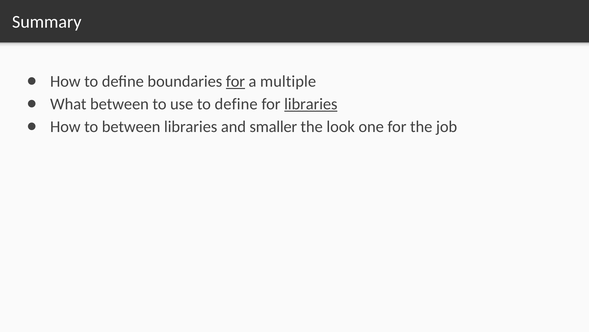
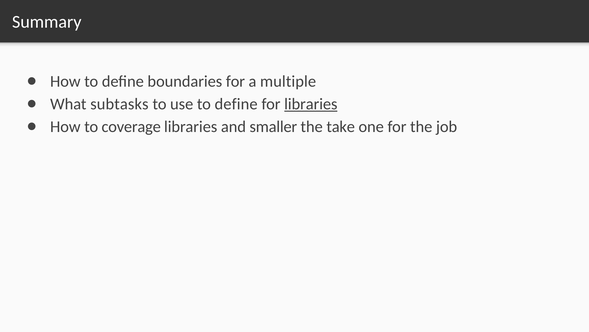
for at (235, 81) underline: present -> none
What between: between -> subtasks
to between: between -> coverage
look: look -> take
